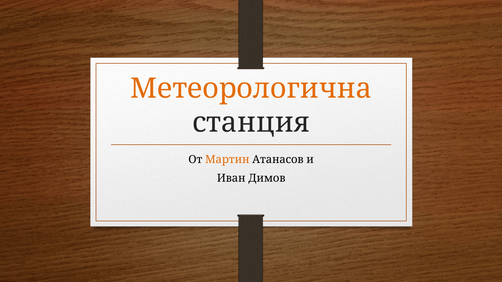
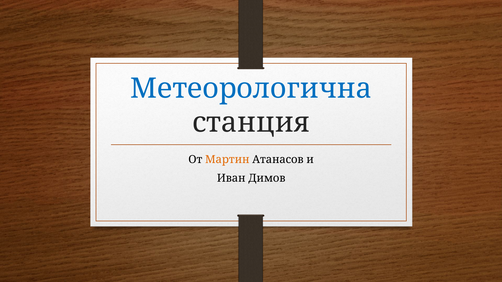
Метеорологична colour: orange -> blue
